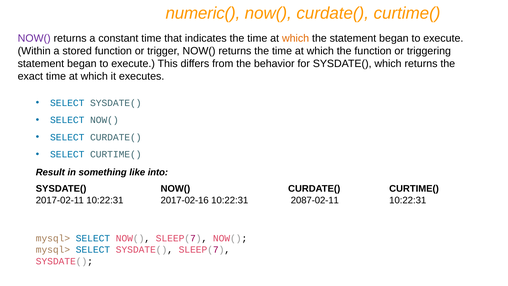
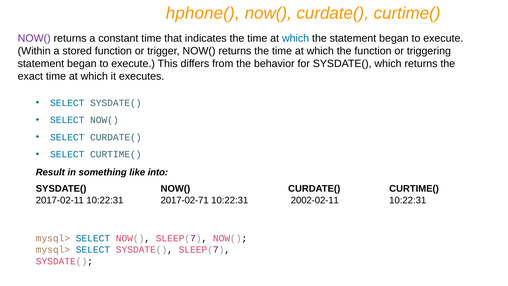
numeric(: numeric( -> hphone(
which at (296, 38) colour: orange -> blue
2017-02-16: 2017-02-16 -> 2017-02-71
2087-02-11: 2087-02-11 -> 2002-02-11
